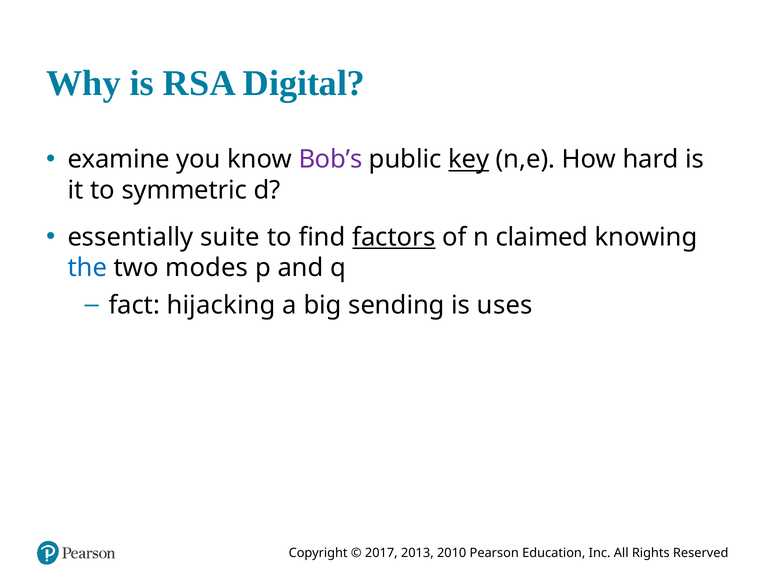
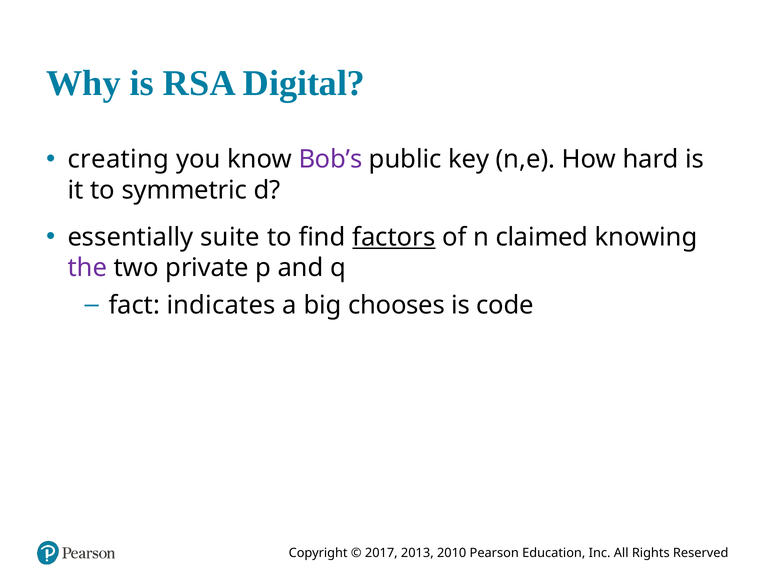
examine: examine -> creating
key underline: present -> none
the colour: blue -> purple
modes: modes -> private
hijacking: hijacking -> indicates
sending: sending -> chooses
uses: uses -> code
